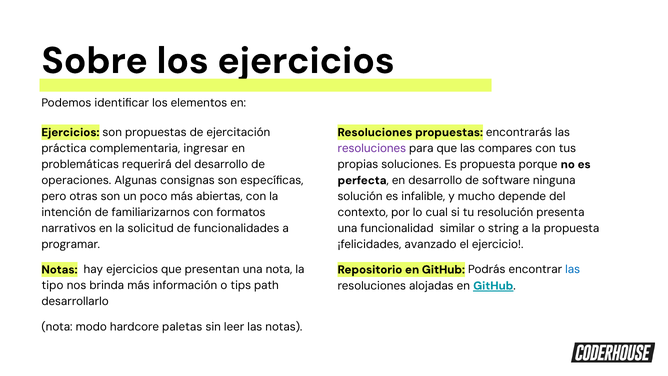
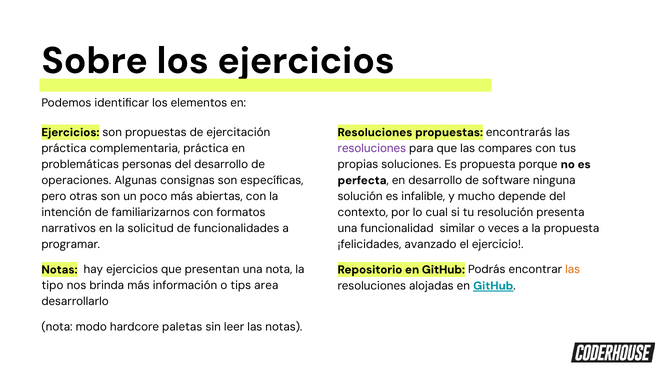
complementaria ingresar: ingresar -> práctica
requerirá: requerirá -> personas
string: string -> veces
las at (573, 269) colour: blue -> orange
path: path -> area
